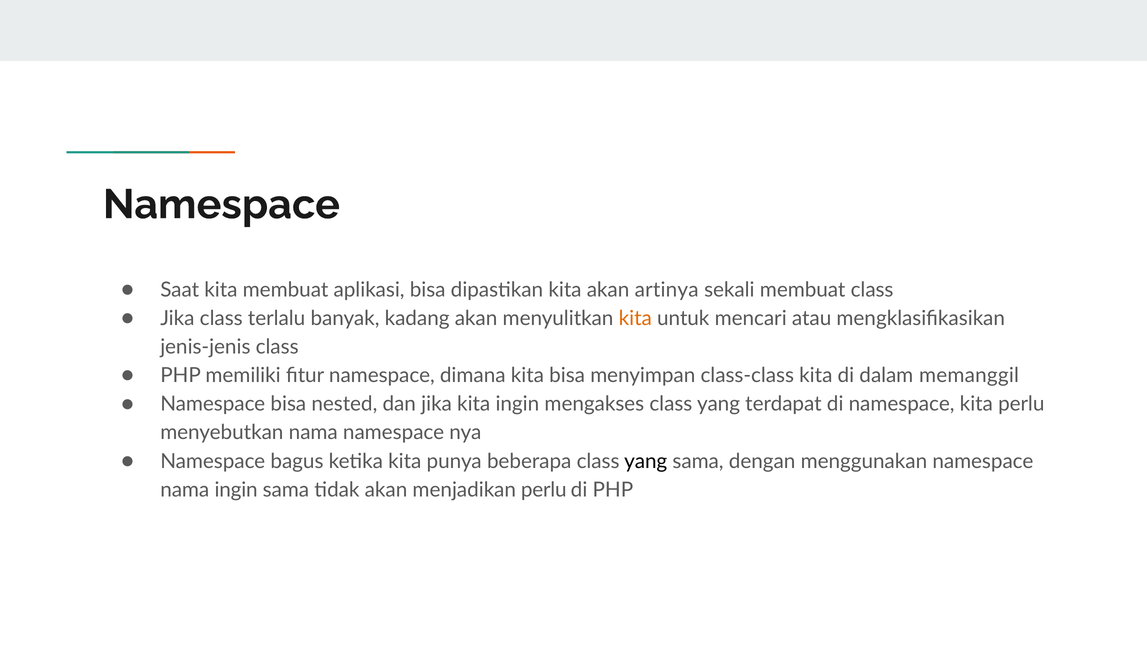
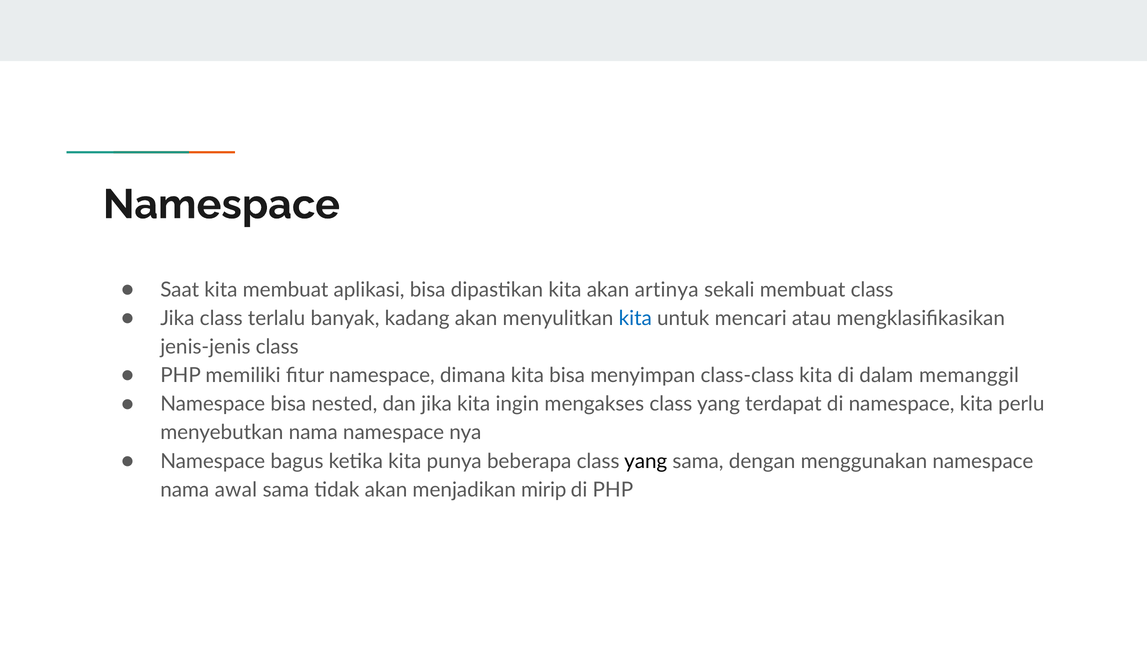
kita at (635, 318) colour: orange -> blue
nama ingin: ingin -> awal
menjadikan perlu: perlu -> mirip
